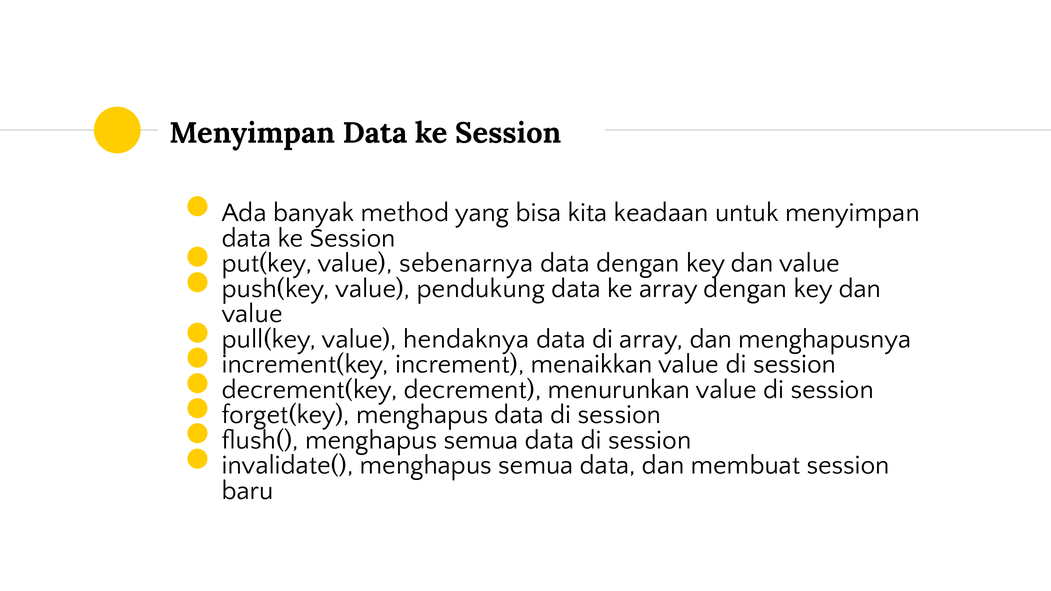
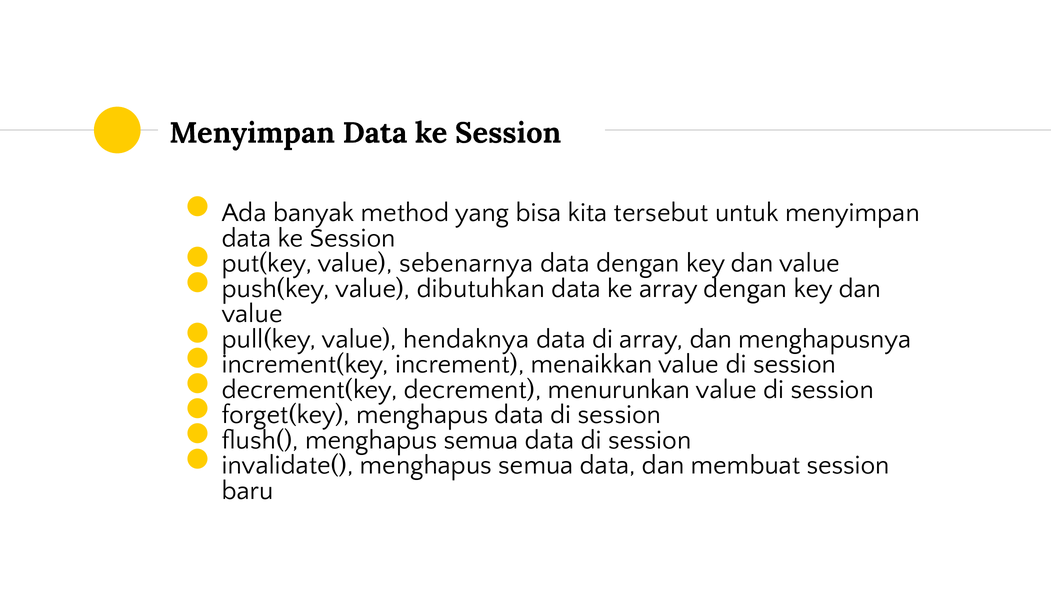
keadaan: keadaan -> tersebut
pendukung: pendukung -> dibutuhkan
